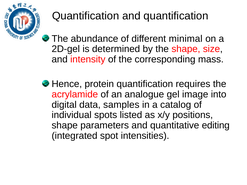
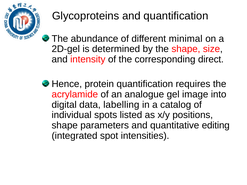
Quantification at (86, 16): Quantification -> Glycoproteins
mass: mass -> direct
samples: samples -> labelling
